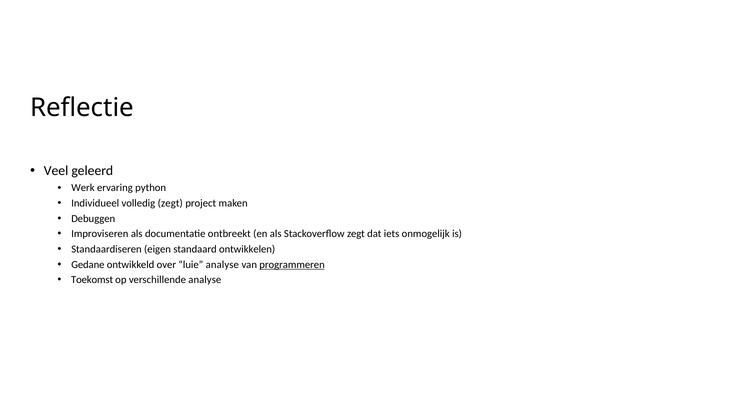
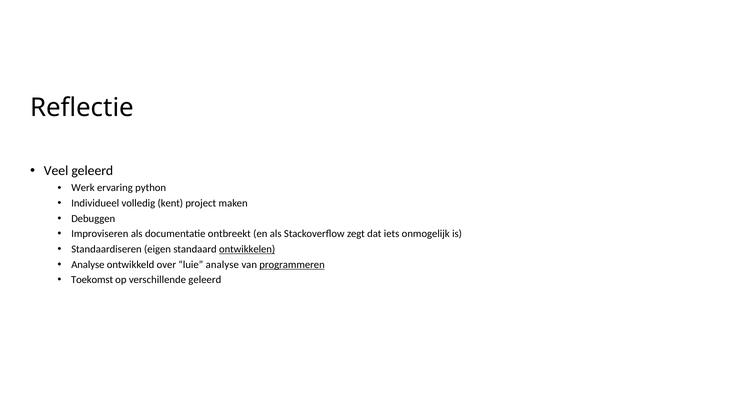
volledig zegt: zegt -> kent
ontwikkelen underline: none -> present
Gedane at (88, 265): Gedane -> Analyse
verschillende analyse: analyse -> geleerd
